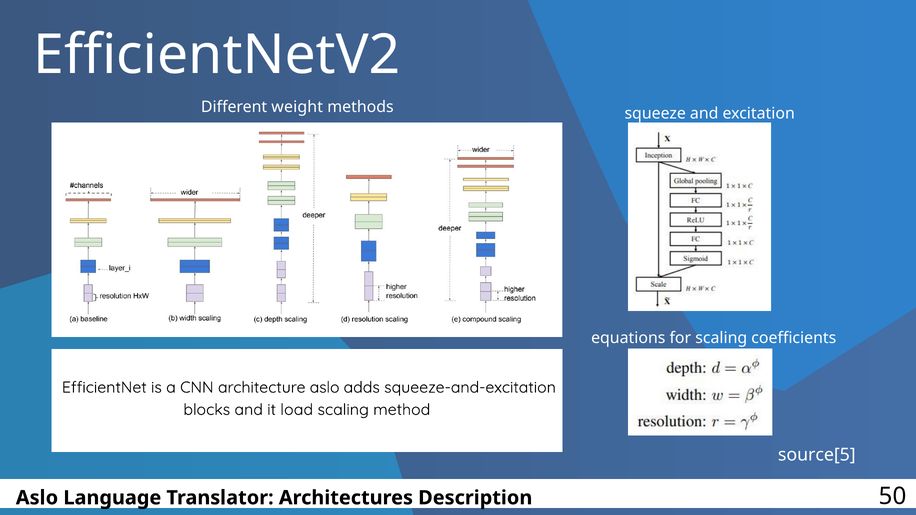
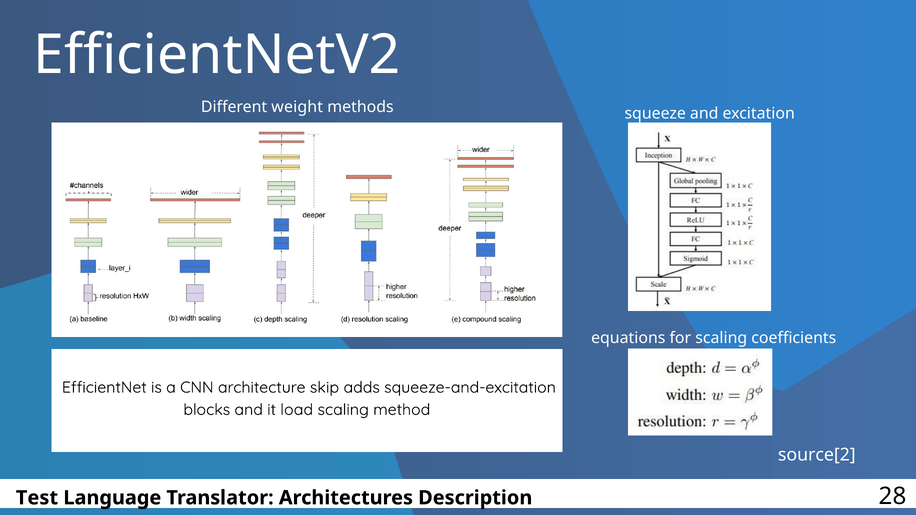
architecture aslo: aslo -> skip
source[5: source[5 -> source[2
Aslo at (37, 498): Aslo -> Test
50: 50 -> 28
